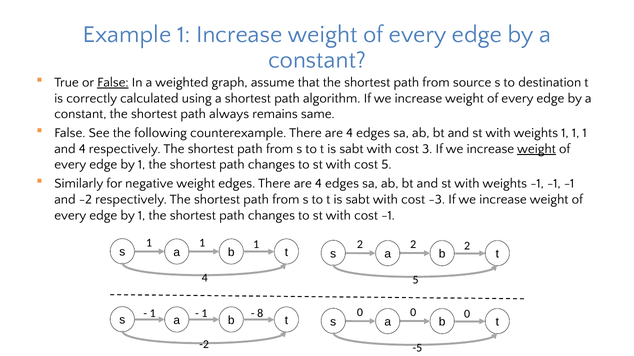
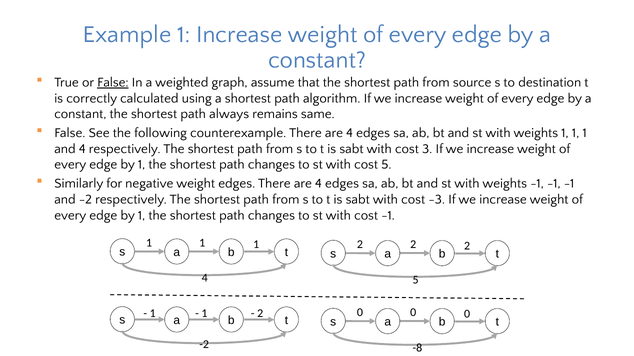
weight at (536, 149) underline: present -> none
8 at (260, 314): 8 -> 2
-5: -5 -> -8
